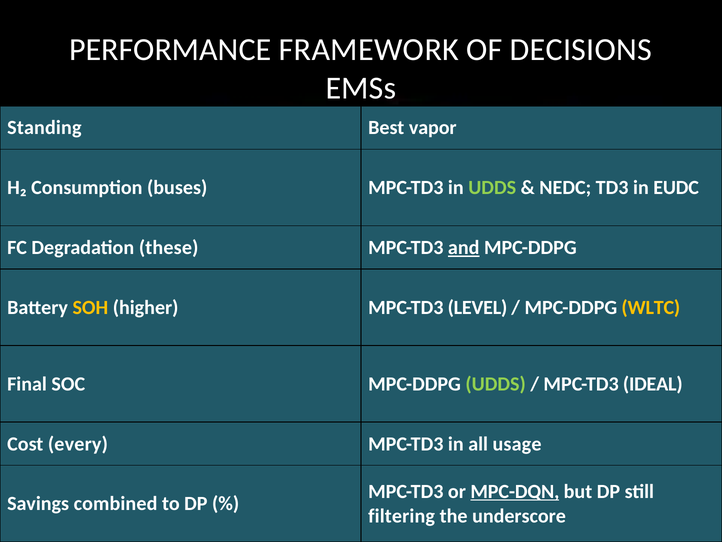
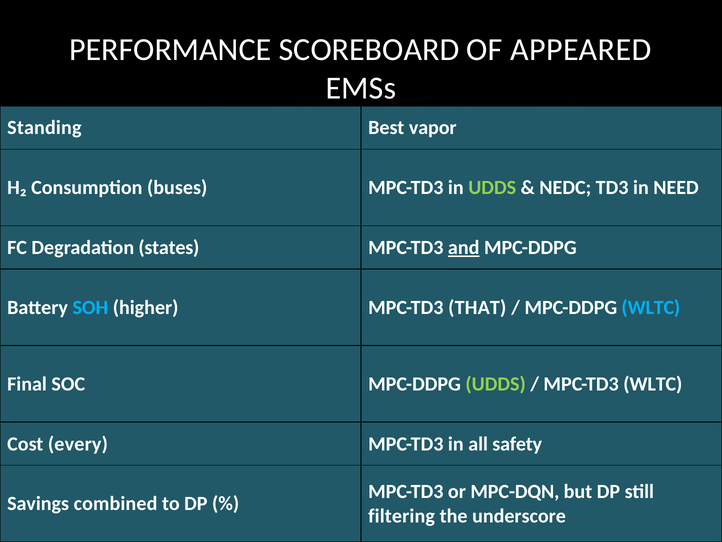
FRAMEWORK: FRAMEWORK -> SCOREBOARD
DECISIONS: DECISIONS -> APPEARED
EUDC: EUDC -> NEED
these: these -> states
SOH colour: yellow -> light blue
LEVEL: LEVEL -> THAT
WLTC at (651, 307) colour: yellow -> light blue
MPC-TD3 IDEAL: IDEAL -> WLTC
usage: usage -> safety
MPC-DQN underline: present -> none
